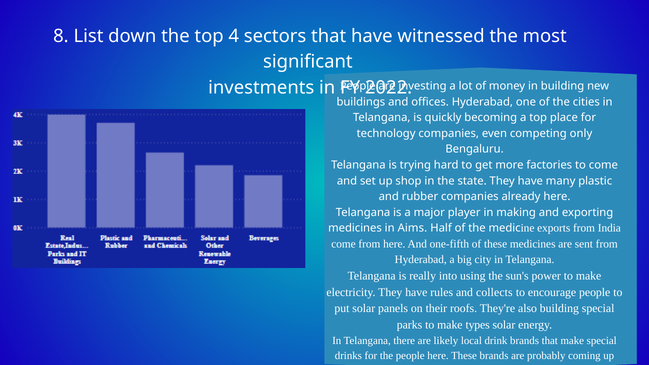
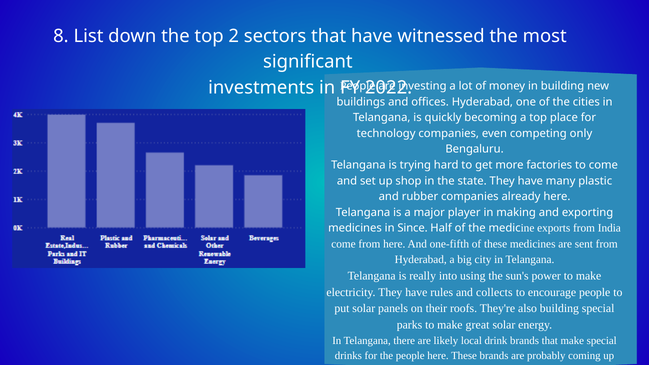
4: 4 -> 2
Aims: Aims -> Since
types: types -> great
